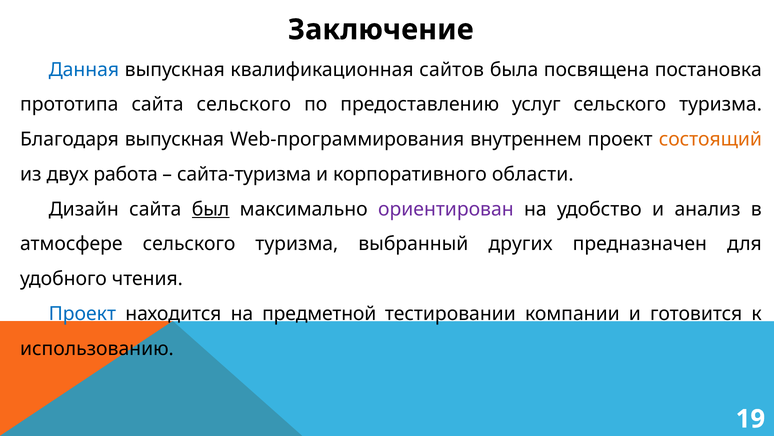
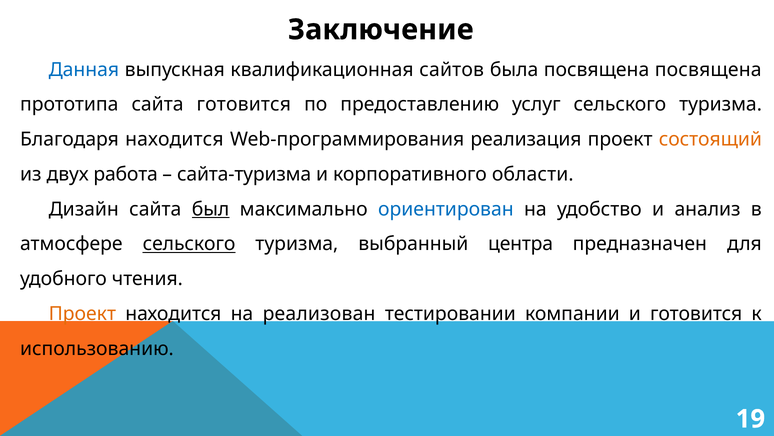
посвящена постановка: постановка -> посвящена
сайта сельского: сельского -> готовится
Благодаря выпускная: выпускная -> находится
внутреннем: внутреннем -> реализация
ориентирован colour: purple -> blue
сельского at (189, 244) underline: none -> present
других: других -> центра
Проект at (82, 313) colour: blue -> orange
предметной: предметной -> реализован
